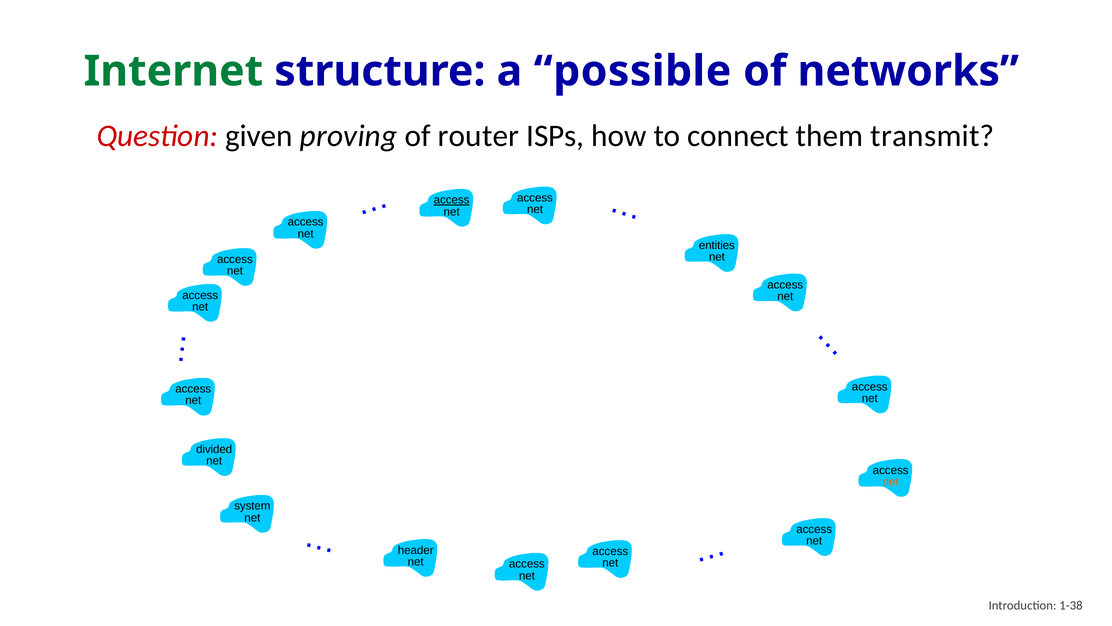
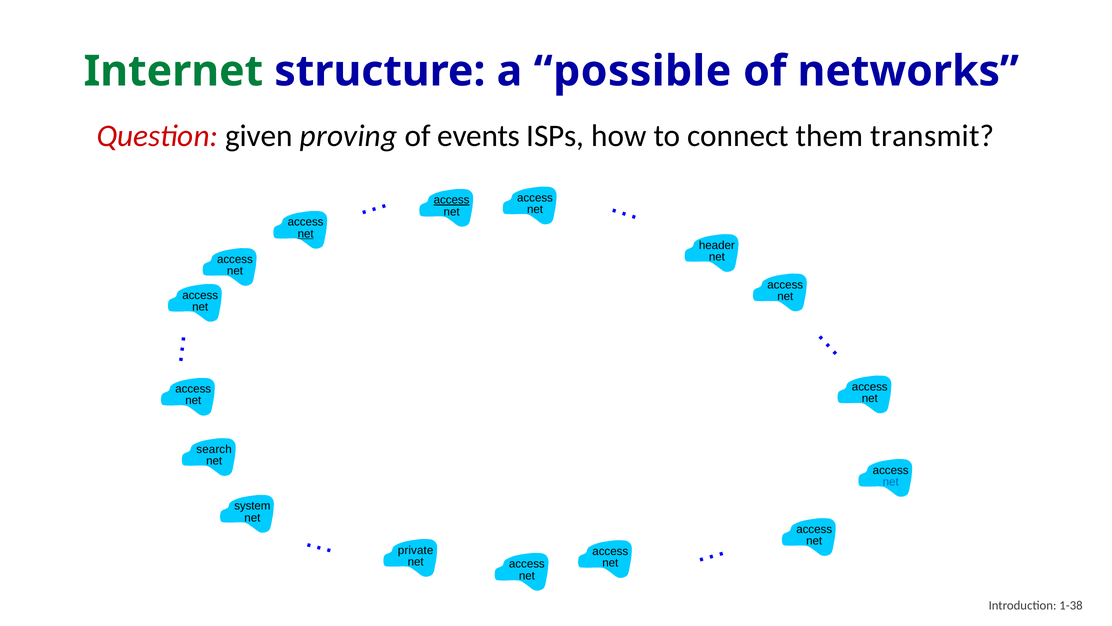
router: router -> events
net at (306, 234) underline: none -> present
entities: entities -> header
divided: divided -> search
net at (891, 481) colour: orange -> blue
header: header -> private
